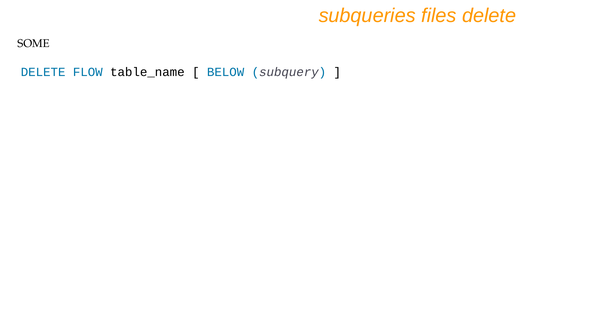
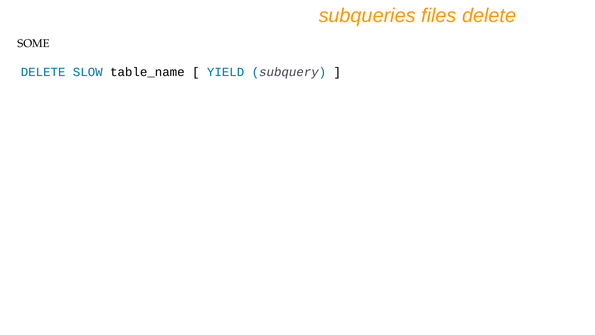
FLOW: FLOW -> SLOW
BELOW: BELOW -> YIELD
